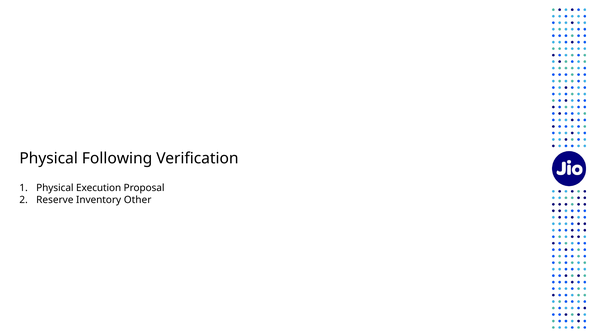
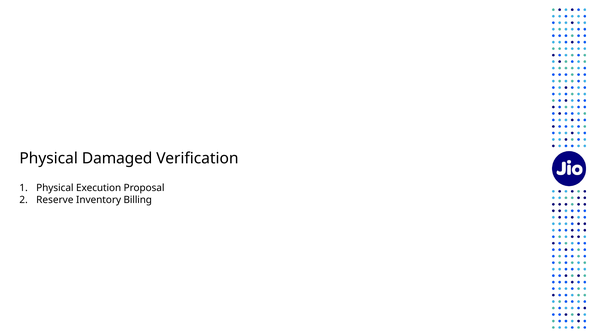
Following: Following -> Damaged
Other: Other -> Billing
